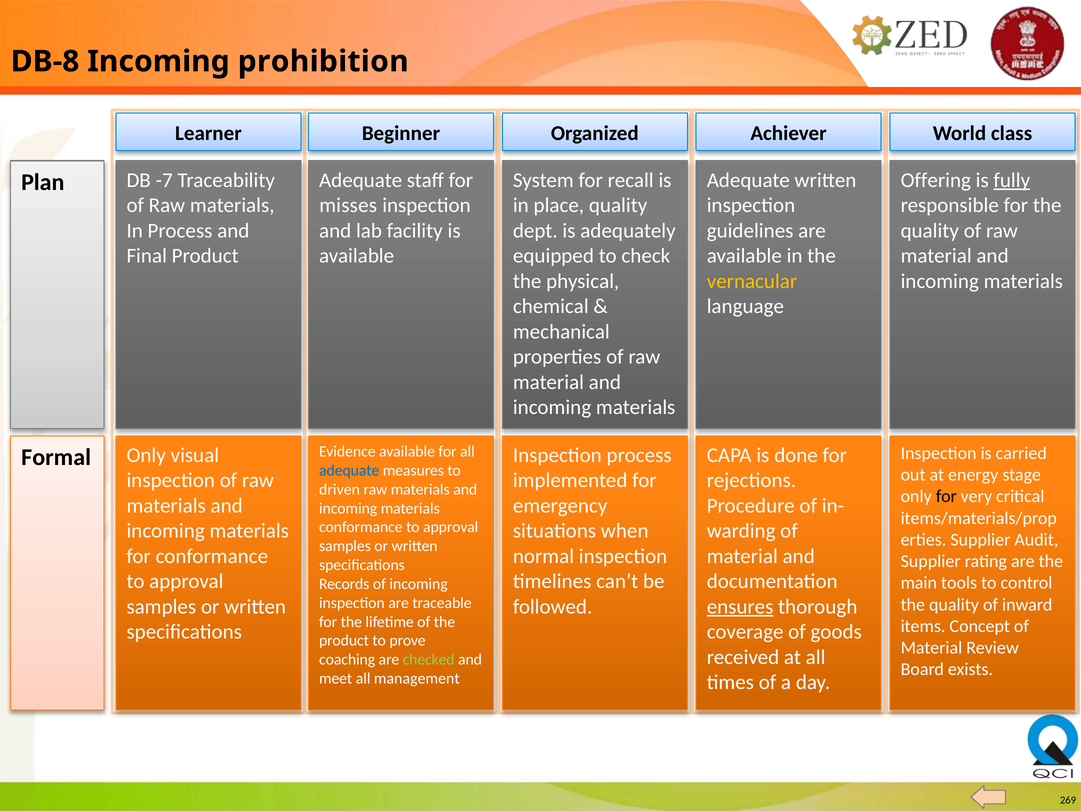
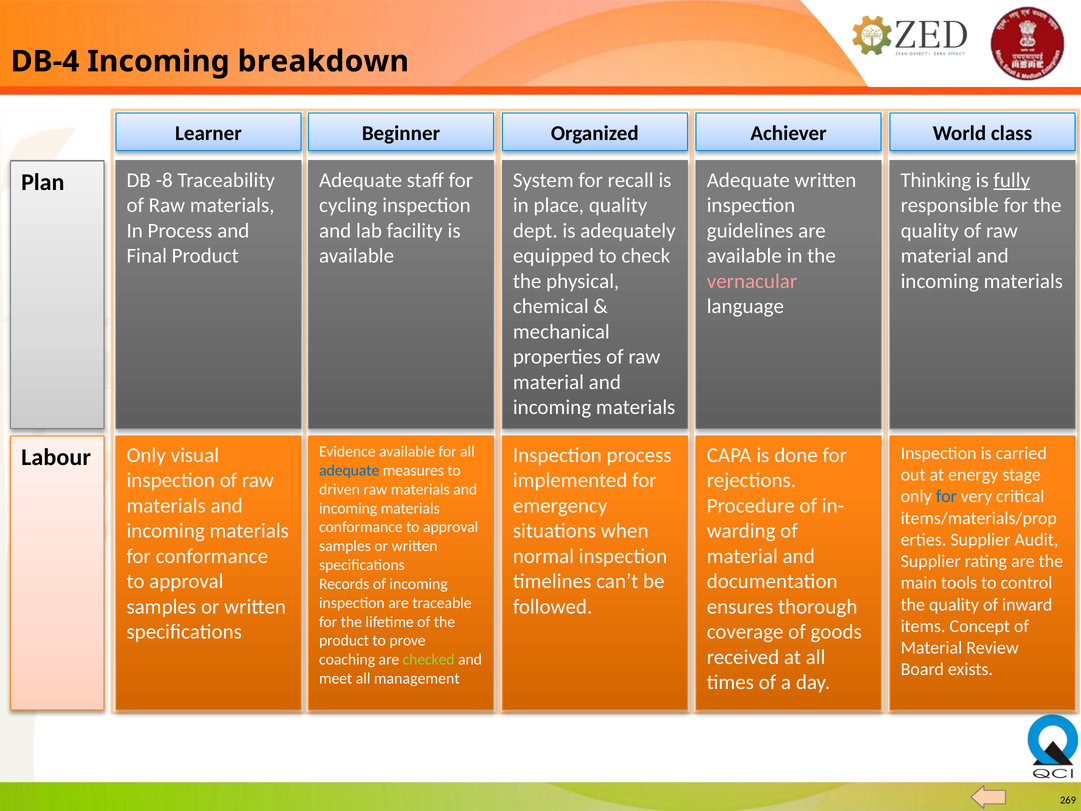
DB-8: DB-8 -> DB-4
prohibition: prohibition -> breakdown
-7: -7 -> -8
Offering: Offering -> Thinking
misses: misses -> cycling
vernacular colour: yellow -> pink
Formal: Formal -> Labour
for at (946, 496) colour: black -> blue
ensures underline: present -> none
